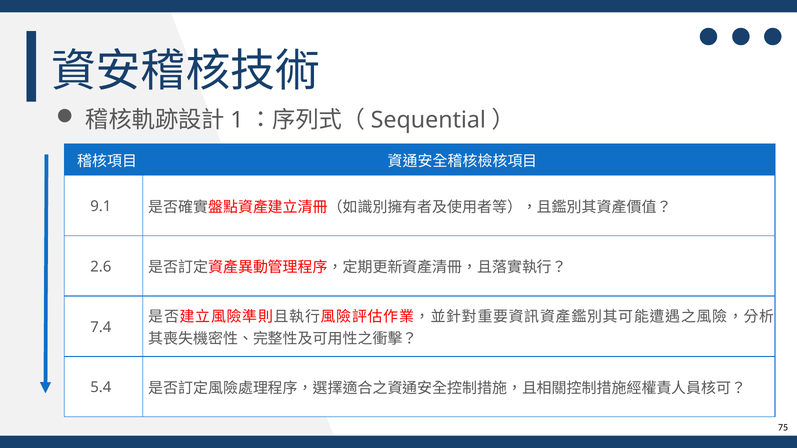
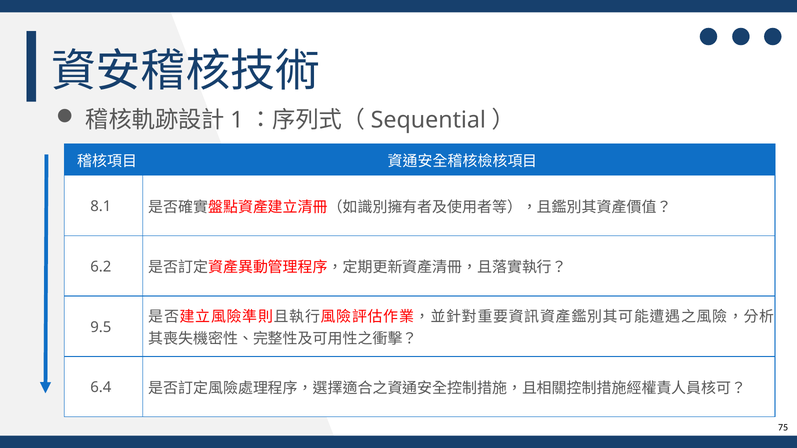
9.1: 9.1 -> 8.1
2.6: 2.6 -> 6.2
7.4: 7.4 -> 9.5
5.4: 5.4 -> 6.4
